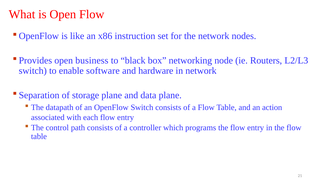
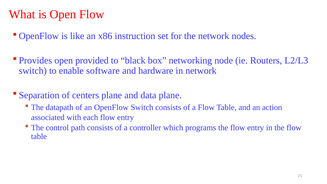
business: business -> provided
storage: storage -> centers
